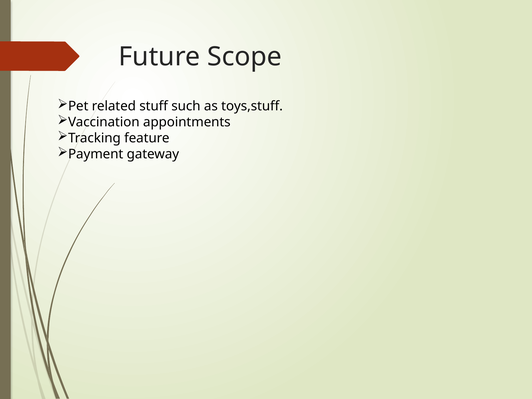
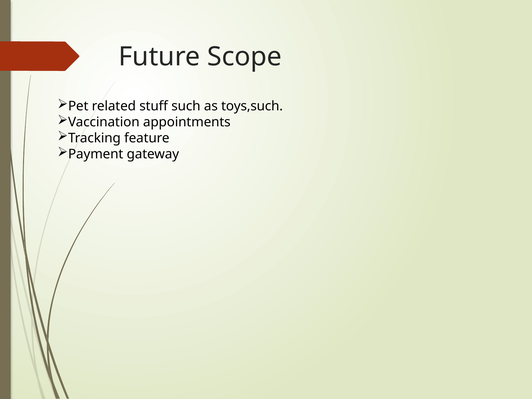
toys,stuff: toys,stuff -> toys,such
